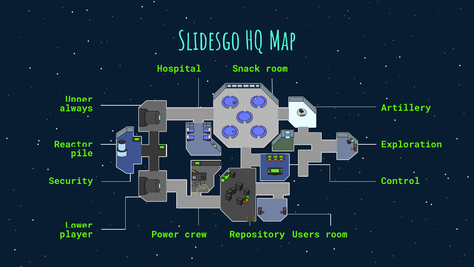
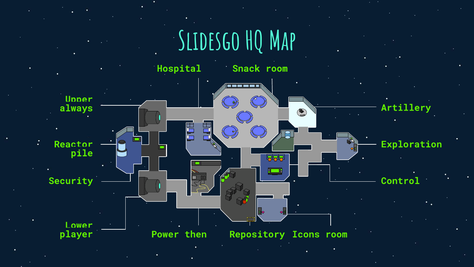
crew: crew -> then
Users: Users -> Icons
